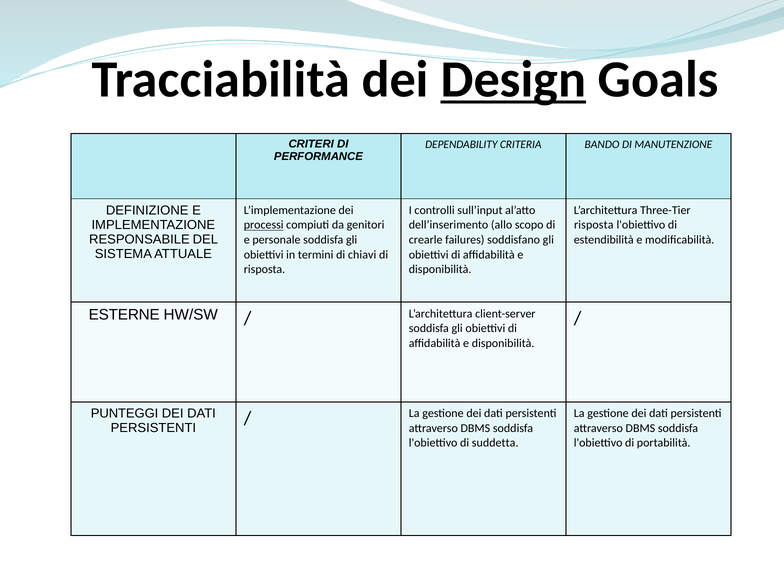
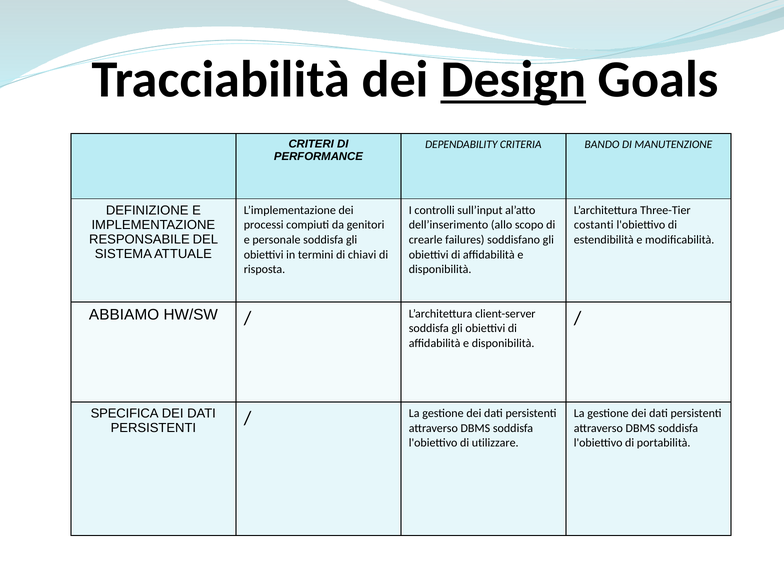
processi underline: present -> none
risposta at (594, 225): risposta -> costanti
ESTERNE: ESTERNE -> ABBIAMO
PUNTEGGI: PUNTEGGI -> SPECIFICA
suddetta: suddetta -> utilizzare
